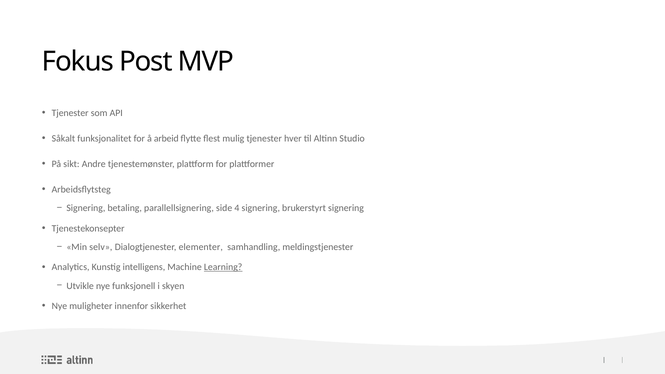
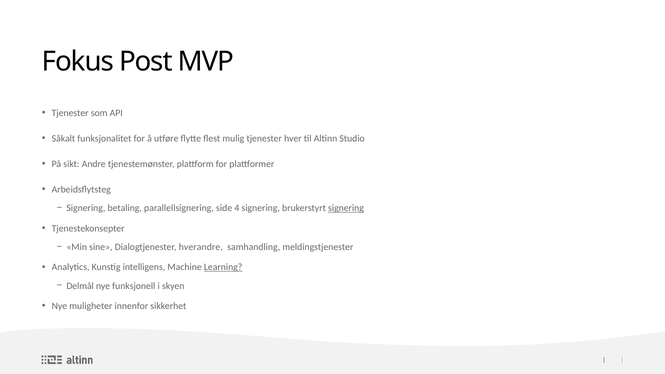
arbeid: arbeid -> utføre
signering at (346, 208) underline: none -> present
selv: selv -> sine
elementer: elementer -> hverandre
Utvikle: Utvikle -> Delmål
